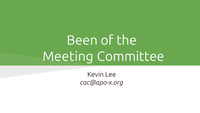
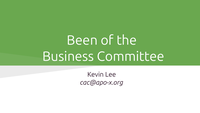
Meeting: Meeting -> Business
